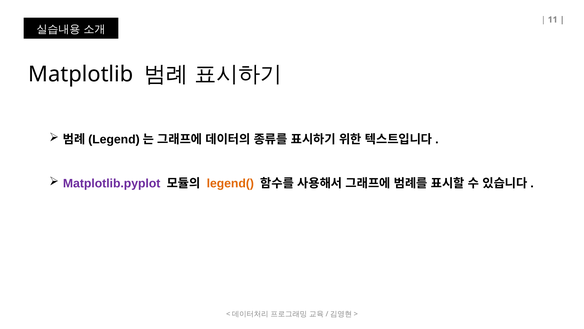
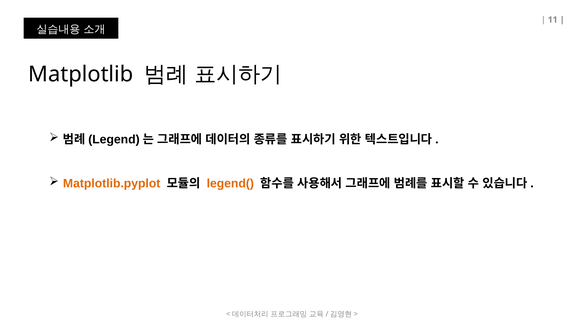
Matplotlib.pyplot colour: purple -> orange
